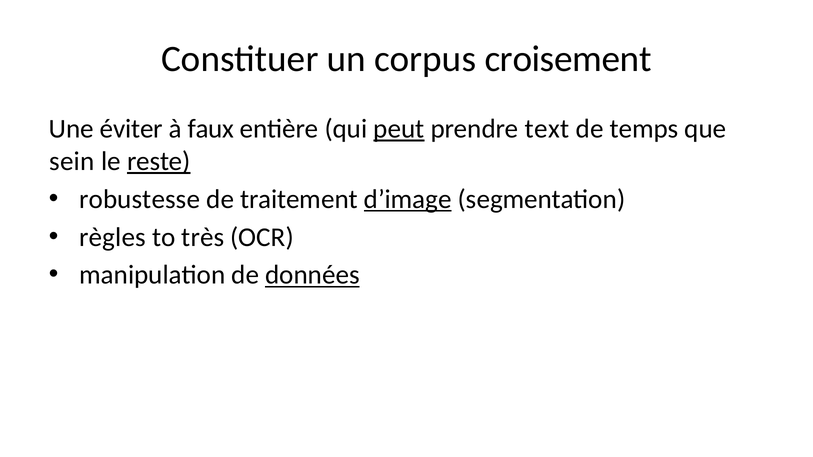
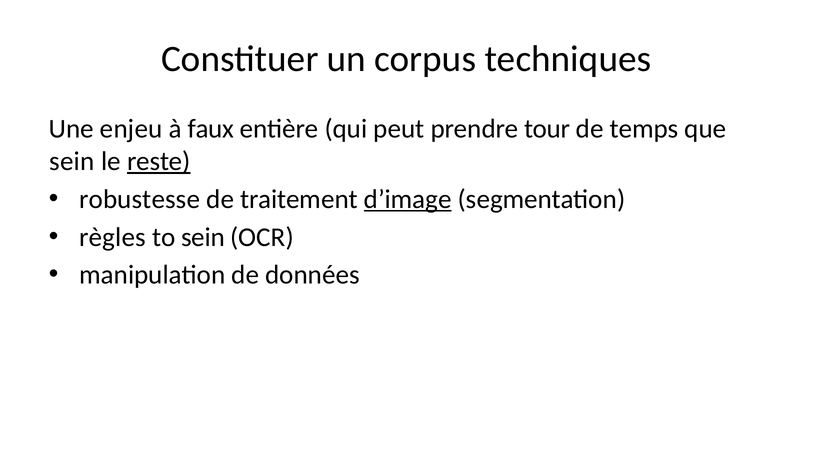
croisement: croisement -> techniques
éviter: éviter -> enjeu
peut underline: present -> none
text: text -> tour
to très: très -> sein
données underline: present -> none
